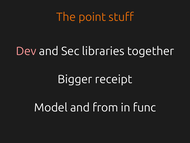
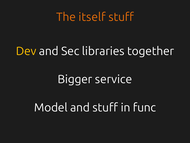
point: point -> itself
Dev colour: pink -> yellow
receipt: receipt -> service
and from: from -> stuff
